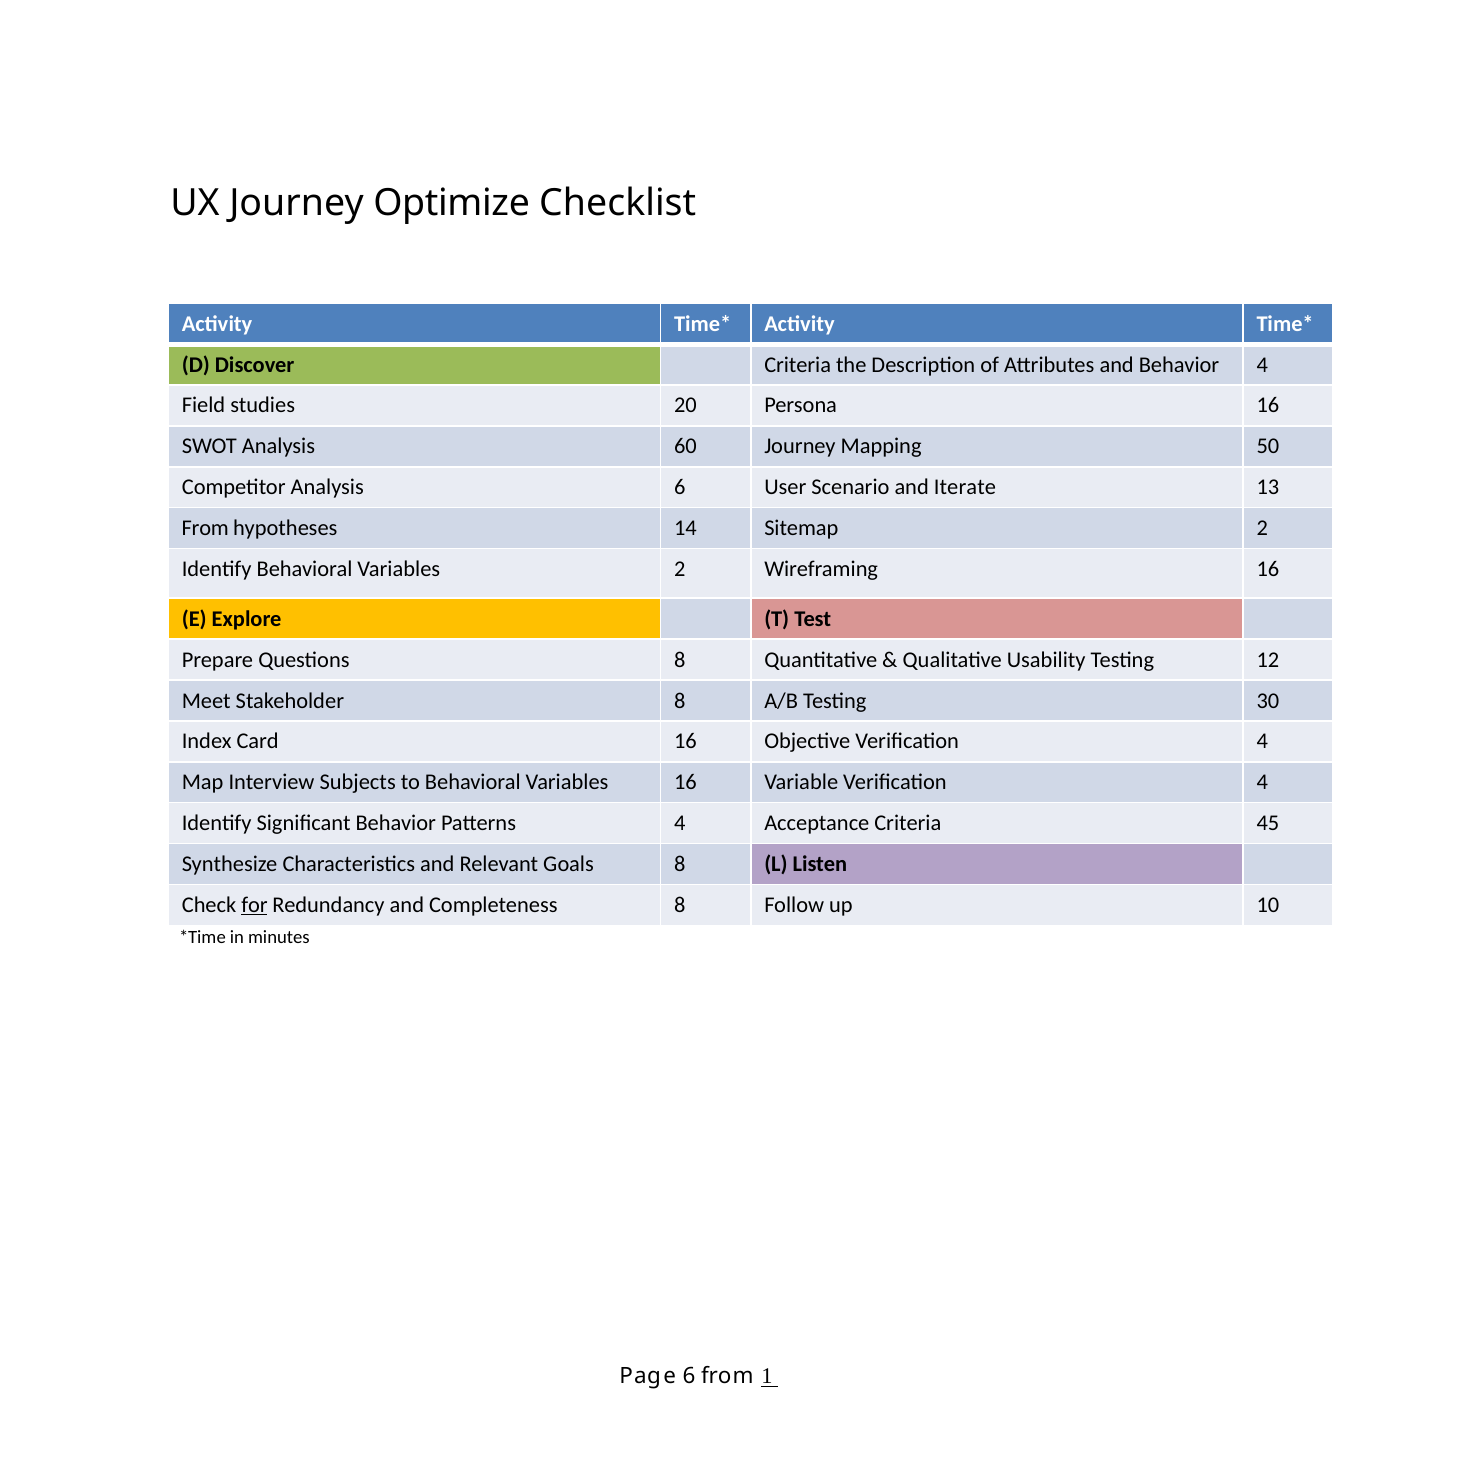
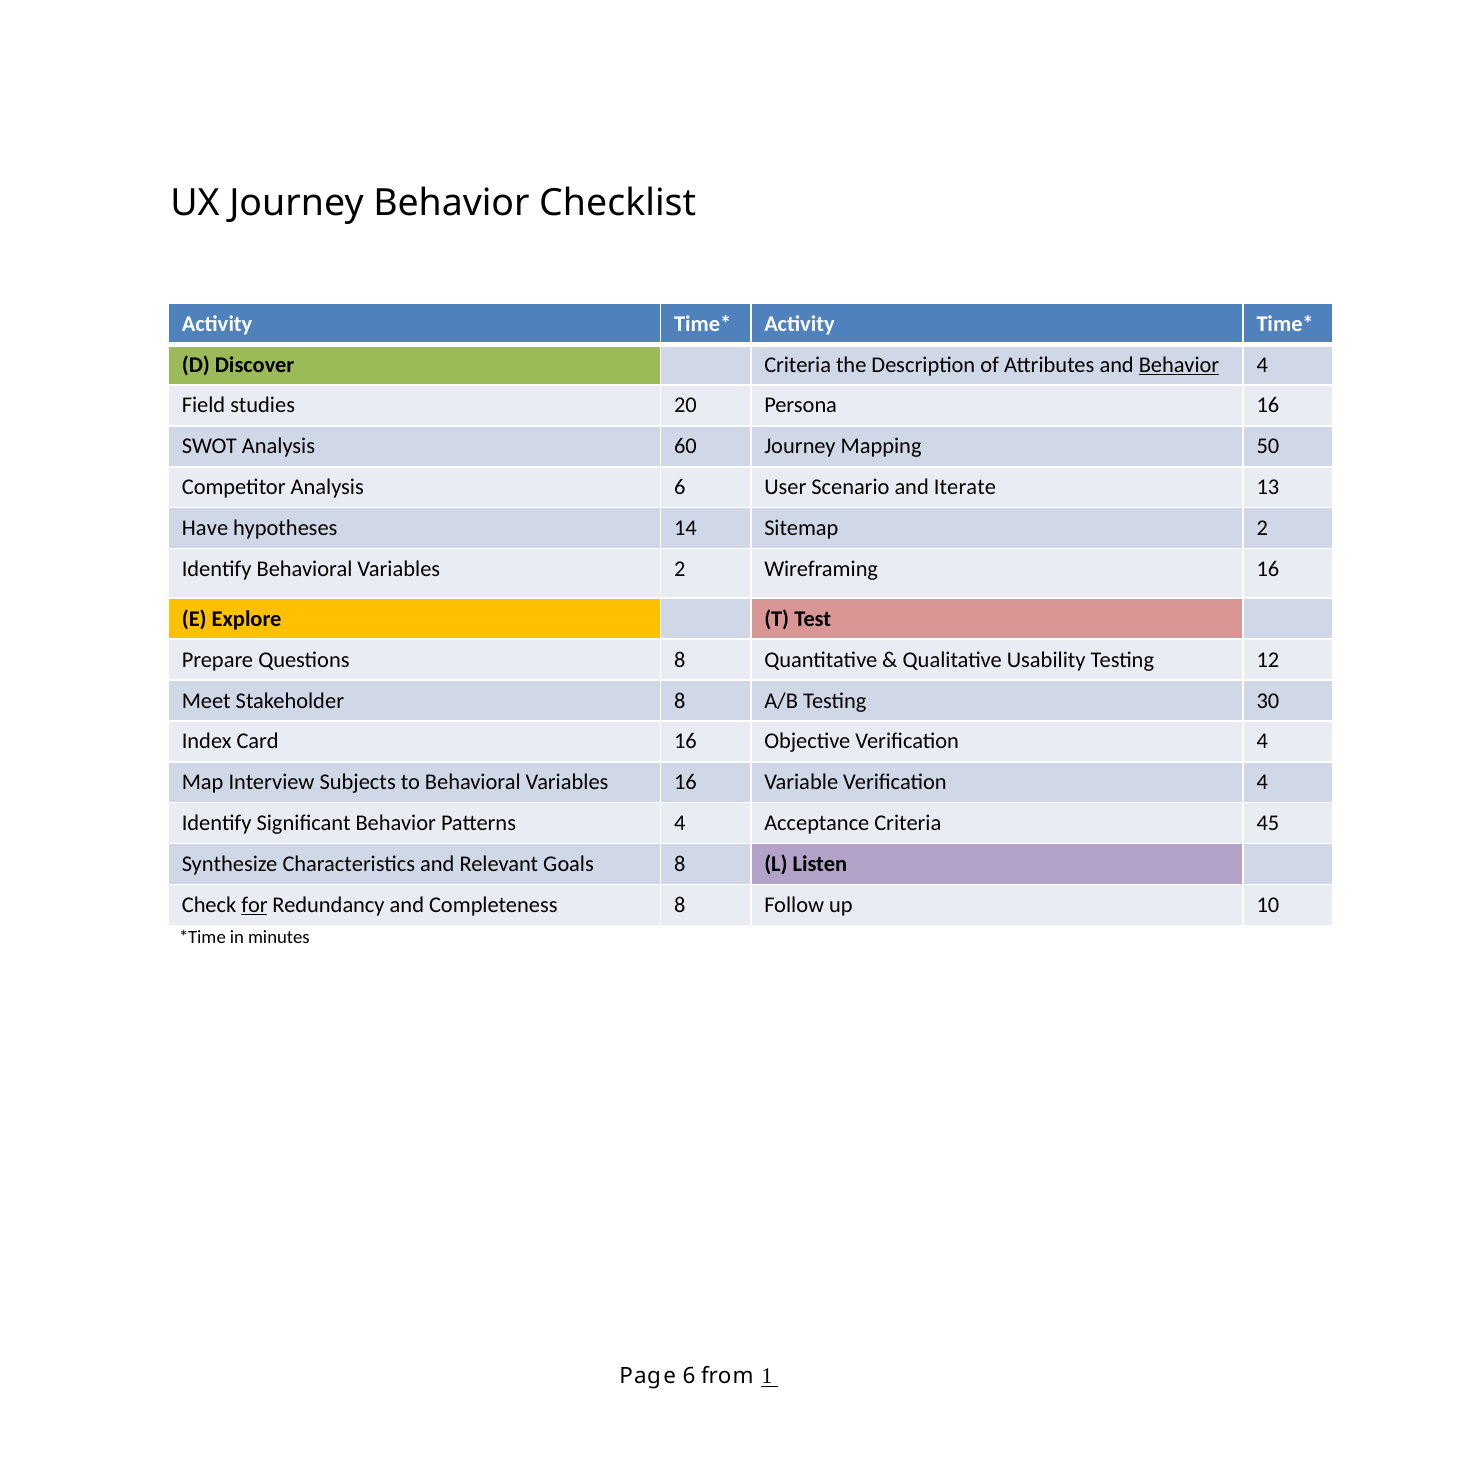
Journey Optimize: Optimize -> Behavior
Behavior at (1179, 365) underline: none -> present
From at (205, 528): From -> Have
